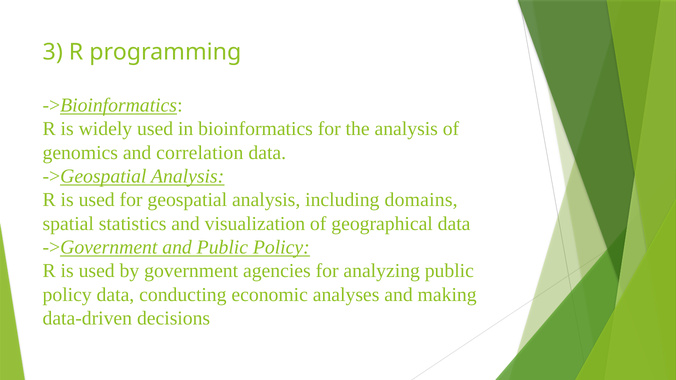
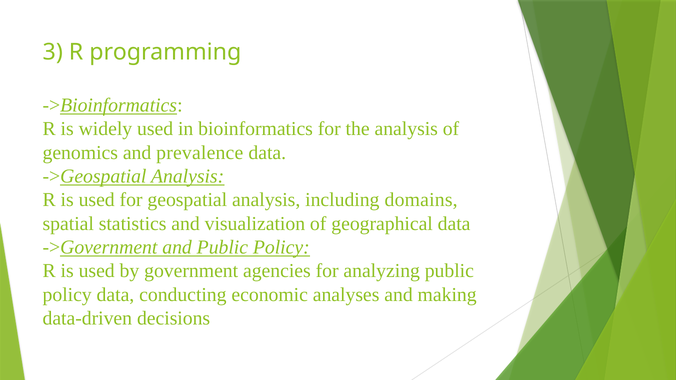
correlation: correlation -> prevalence
